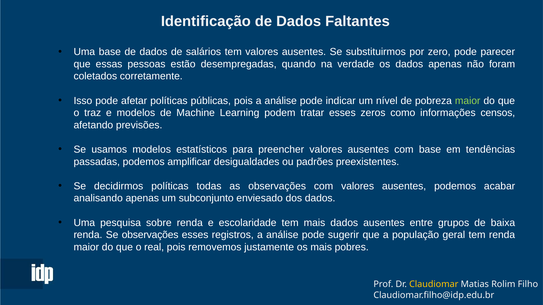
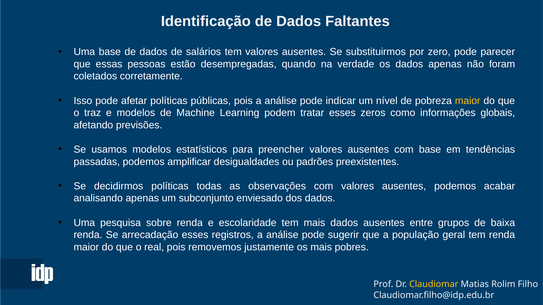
maior at (468, 101) colour: light green -> yellow
censos: censos -> globais
Se observações: observações -> arrecadação
